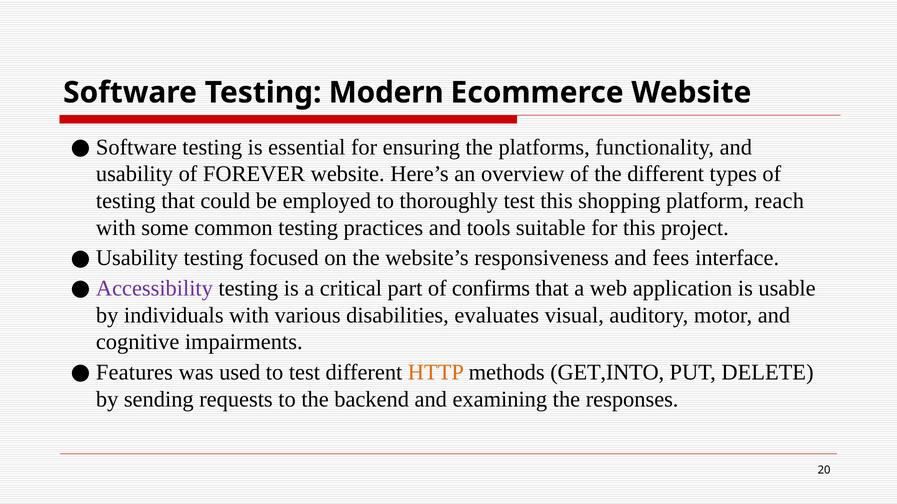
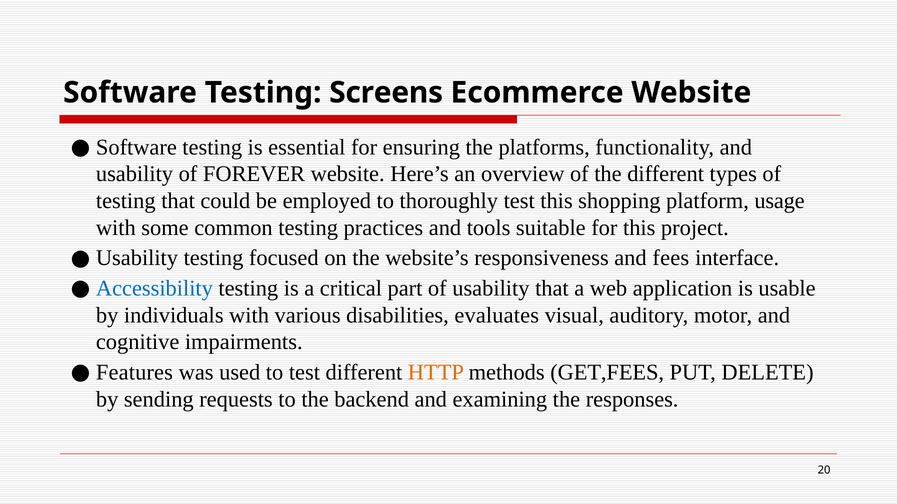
Modern: Modern -> Screens
reach: reach -> usage
Accessibility colour: purple -> blue
of confirms: confirms -> usability
GET,INTO: GET,INTO -> GET,FEES
